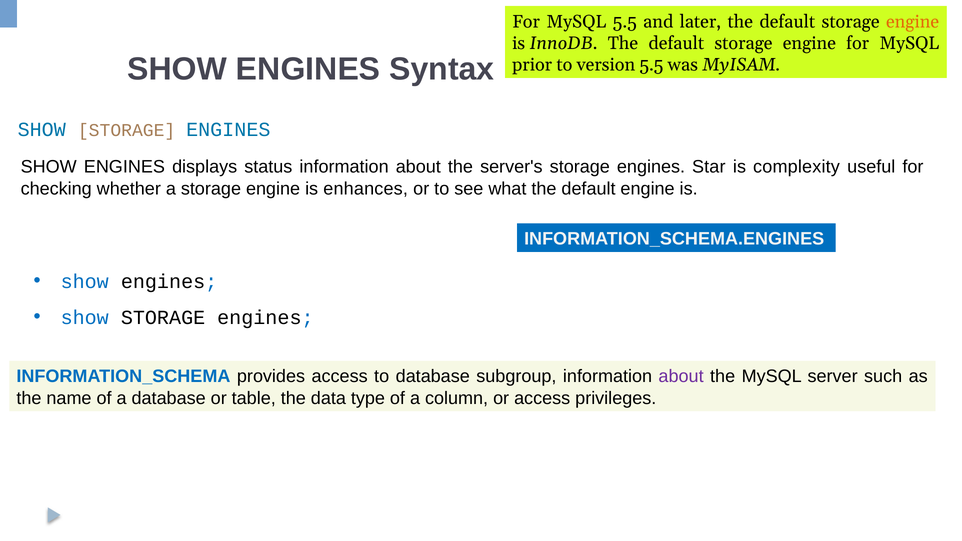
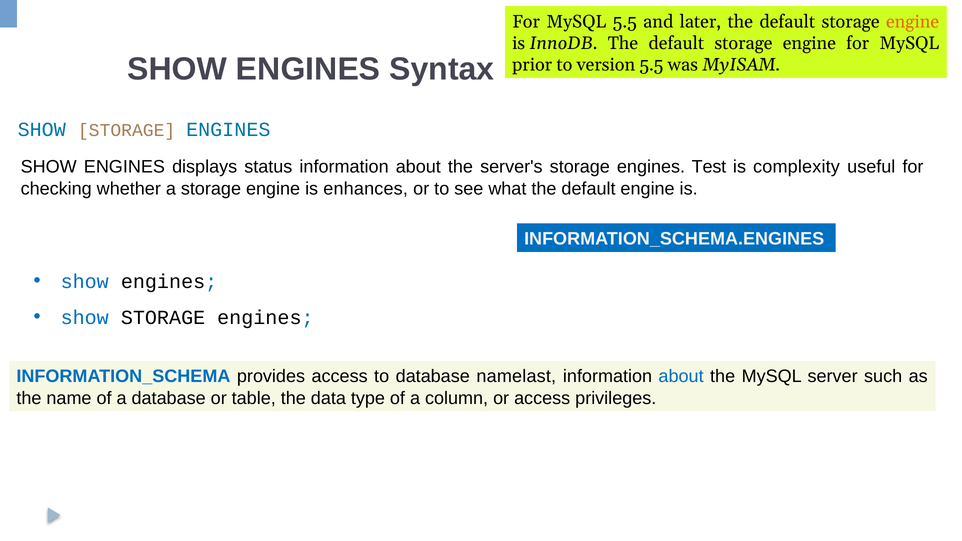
Star: Star -> Test
subgroup: subgroup -> namelast
about at (681, 377) colour: purple -> blue
